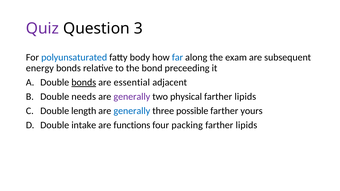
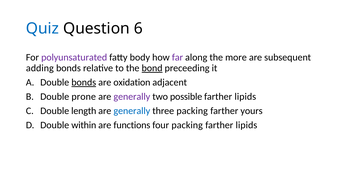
Quiz colour: purple -> blue
3: 3 -> 6
polyunsaturated colour: blue -> purple
far colour: blue -> purple
exam: exam -> more
energy: energy -> adding
bond underline: none -> present
essential: essential -> oxidation
needs: needs -> prone
physical: physical -> possible
three possible: possible -> packing
intake: intake -> within
